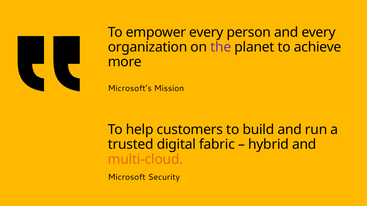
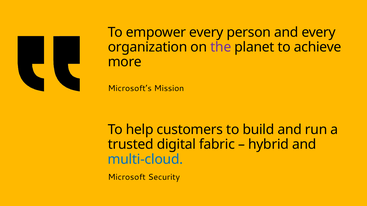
multi-cloud colour: orange -> blue
